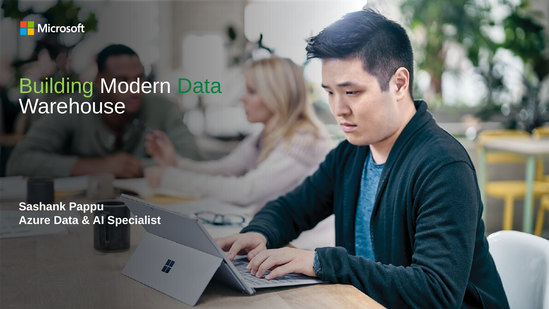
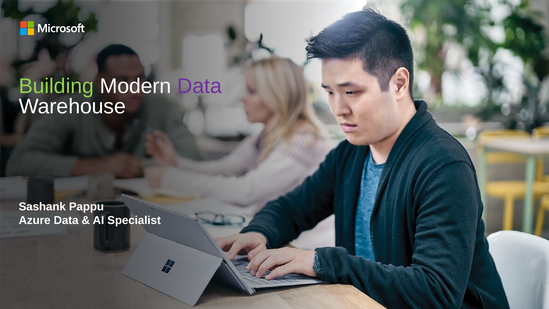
Data at (200, 86) colour: green -> purple
